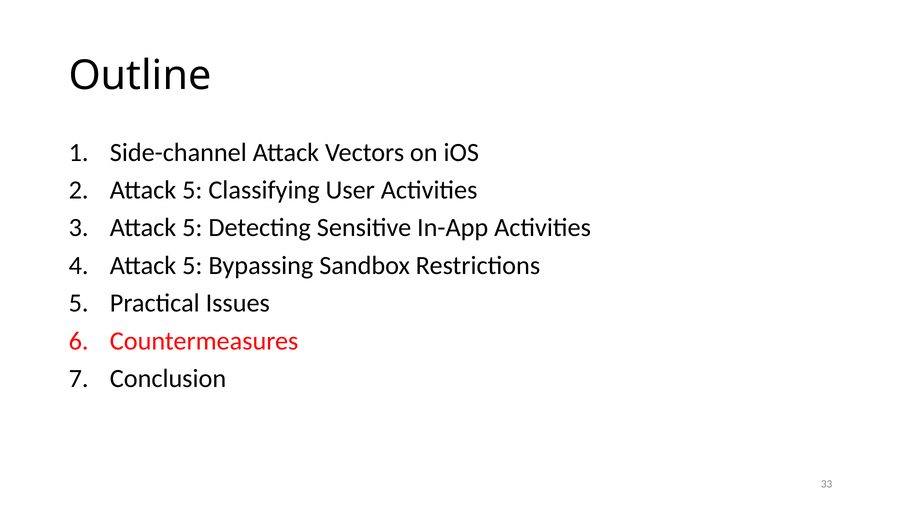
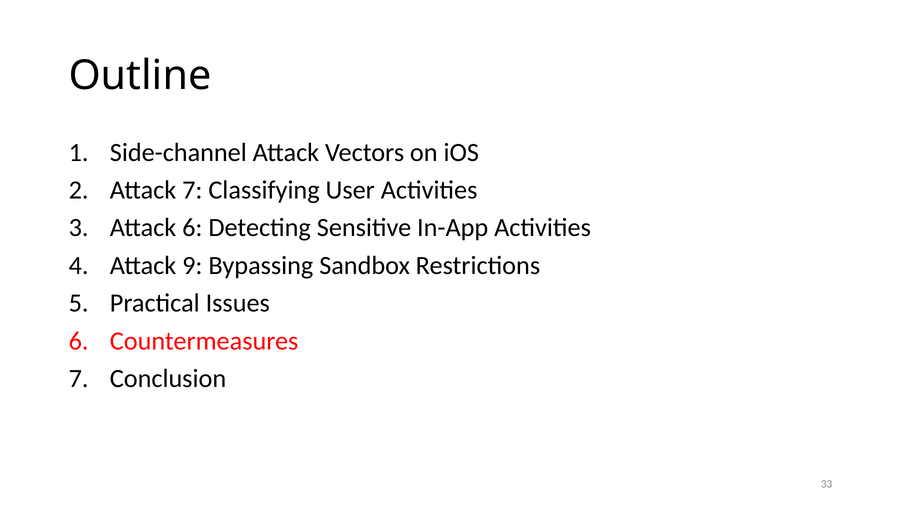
2 Attack 5: 5 -> 7
3 Attack 5: 5 -> 6
5 at (192, 265): 5 -> 9
